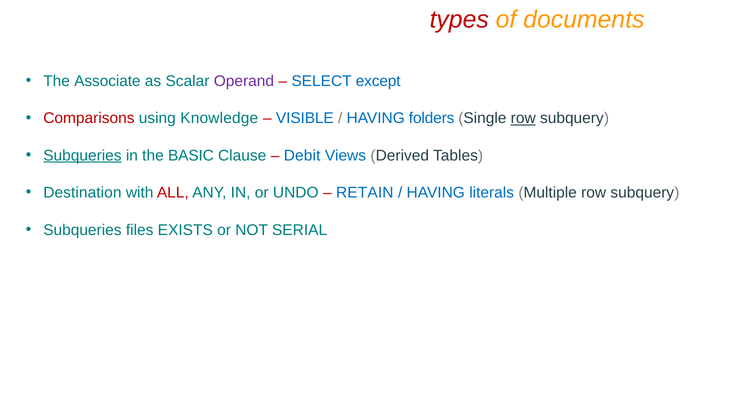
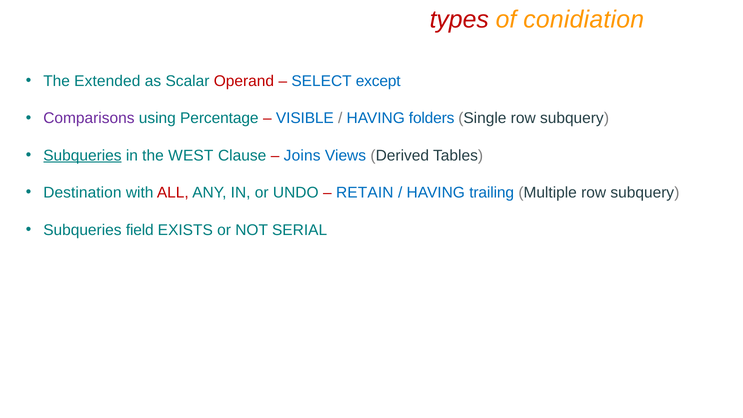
documents: documents -> conidiation
Associate: Associate -> Extended
Operand colour: purple -> red
Comparisons colour: red -> purple
Knowledge: Knowledge -> Percentage
row at (523, 118) underline: present -> none
BASIC: BASIC -> WEST
Debit: Debit -> Joins
literals: literals -> trailing
files: files -> field
